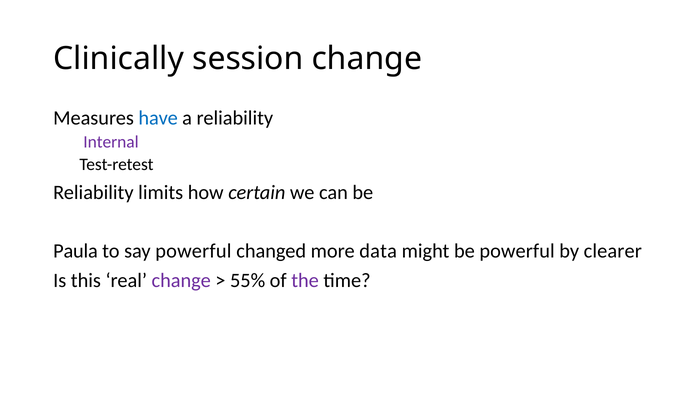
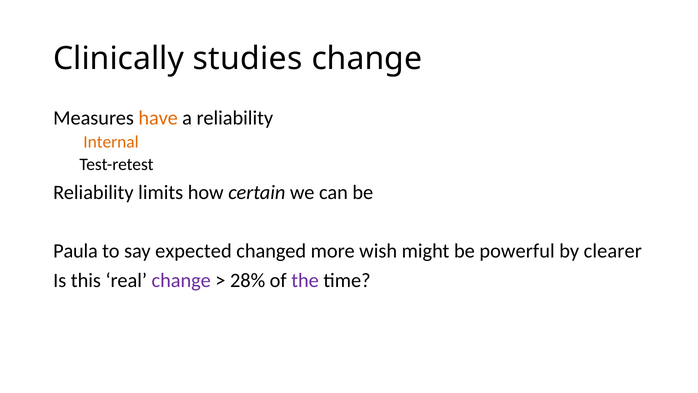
session: session -> studies
have colour: blue -> orange
Internal colour: purple -> orange
say powerful: powerful -> expected
data: data -> wish
55%: 55% -> 28%
